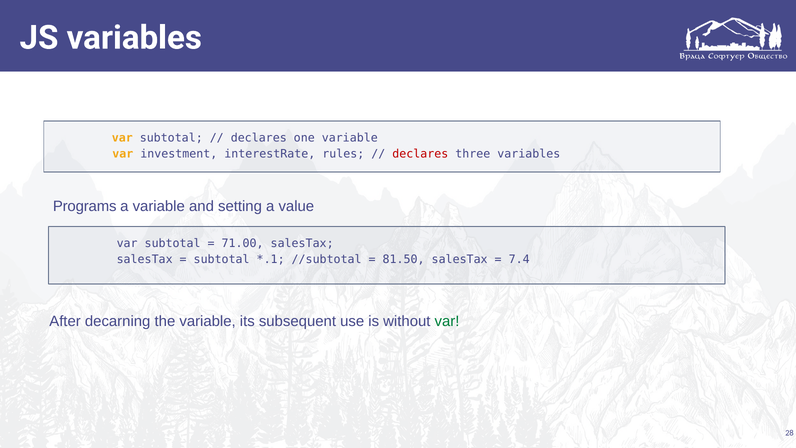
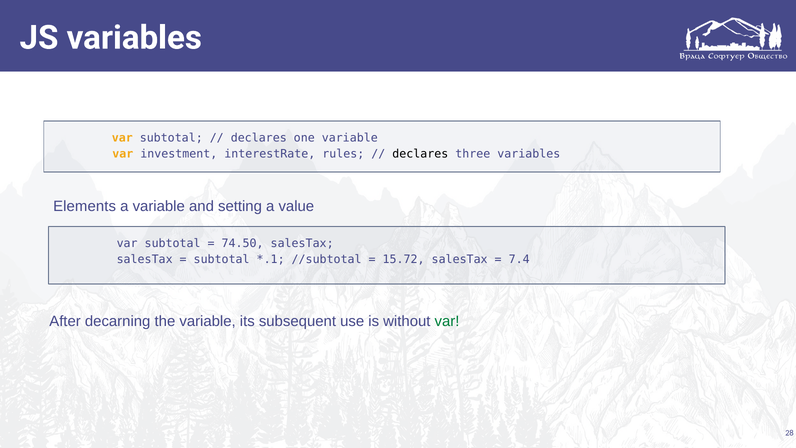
declares at (420, 154) colour: red -> black
Programs: Programs -> Elements
71.00: 71.00 -> 74.50
81.50: 81.50 -> 15.72
